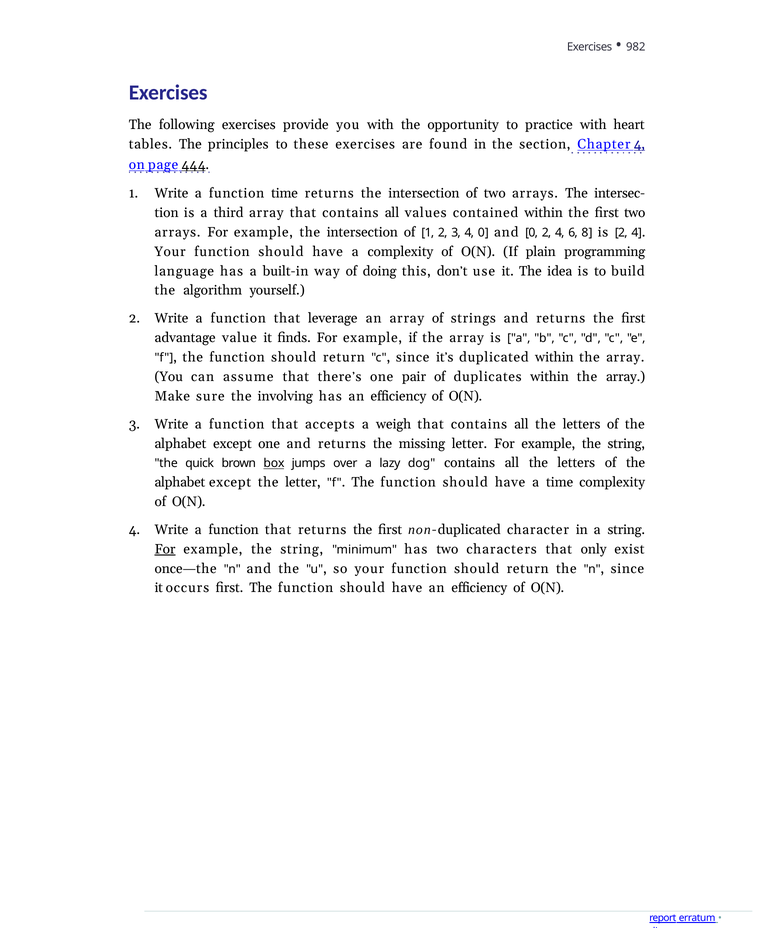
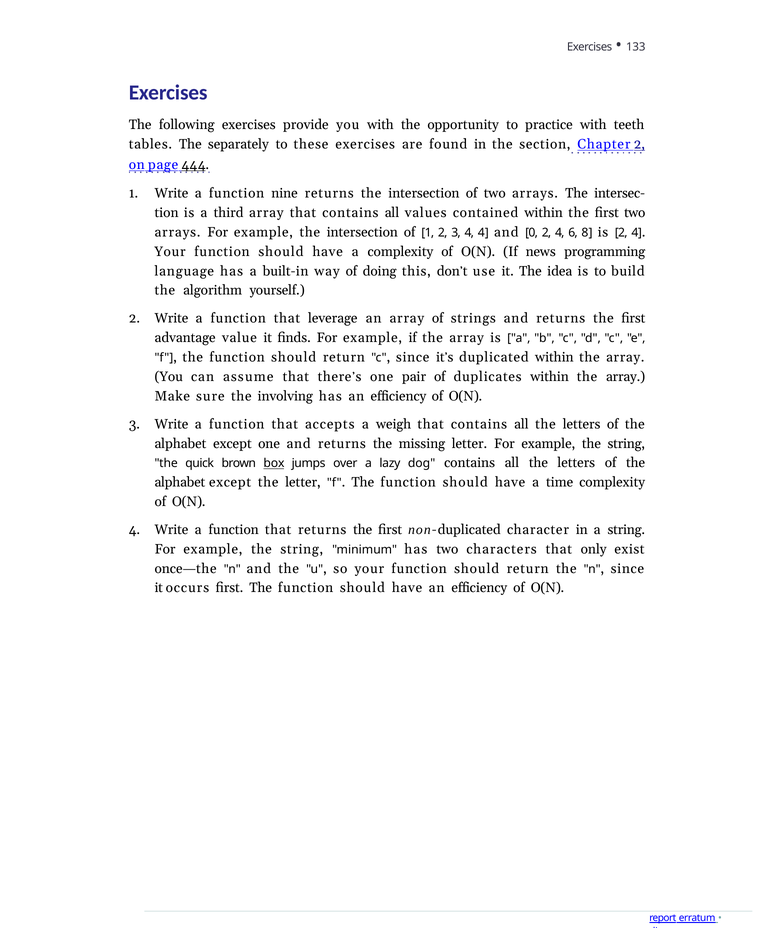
982: 982 -> 133
heart: heart -> teeth
principles: principles -> separately
Chapter 4: 4 -> 2
function time: time -> nine
4 0: 0 -> 4
plain: plain -> news
For at (165, 549) underline: present -> none
